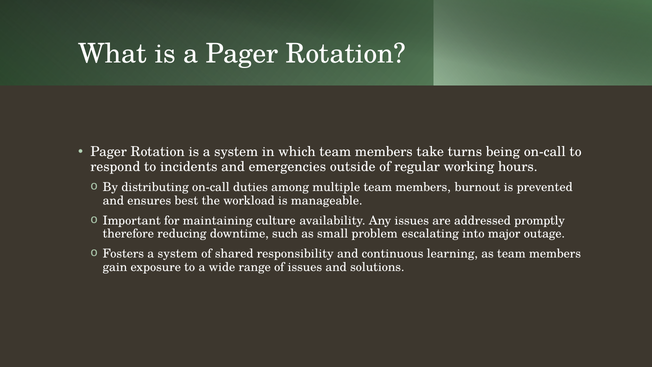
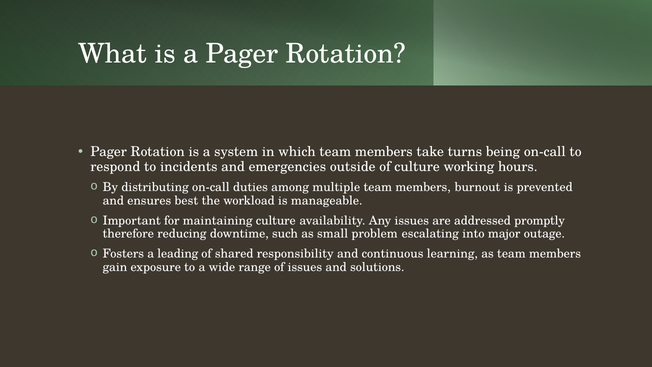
of regular: regular -> culture
Fosters a system: system -> leading
